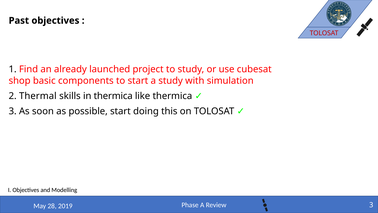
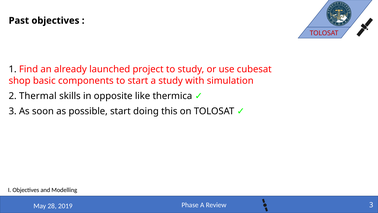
in thermica: thermica -> opposite
